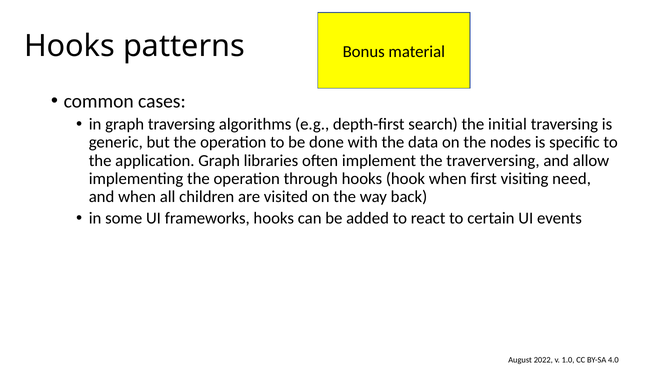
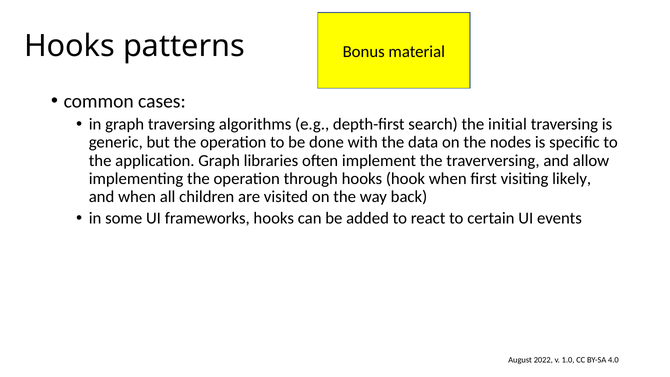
need: need -> likely
